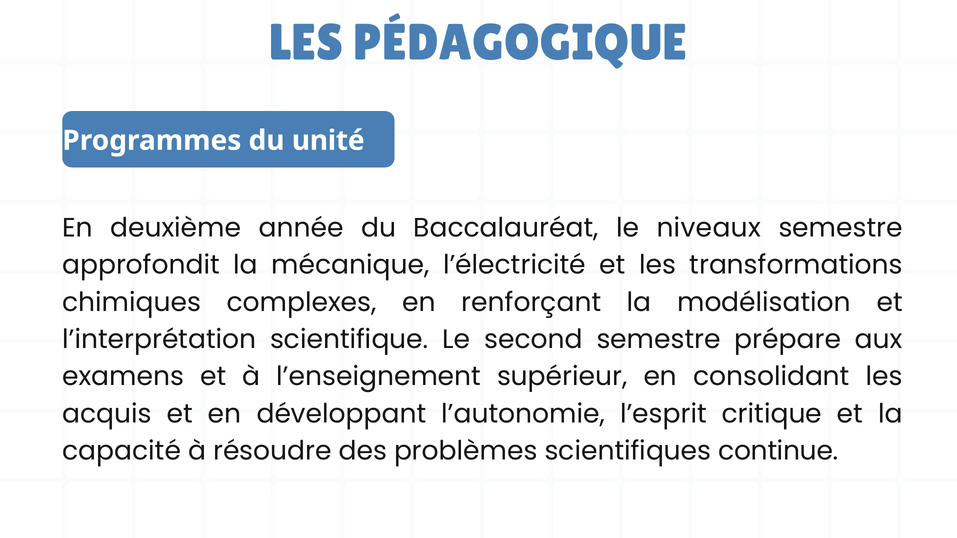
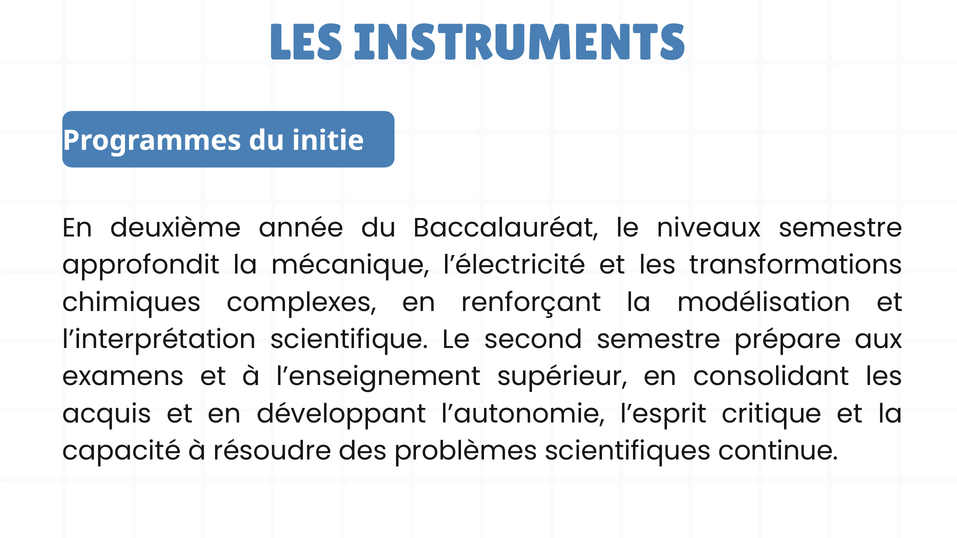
PÉDAGOGIQUE: PÉDAGOGIQUE -> INSTRUMENTS
unité: unité -> initie
